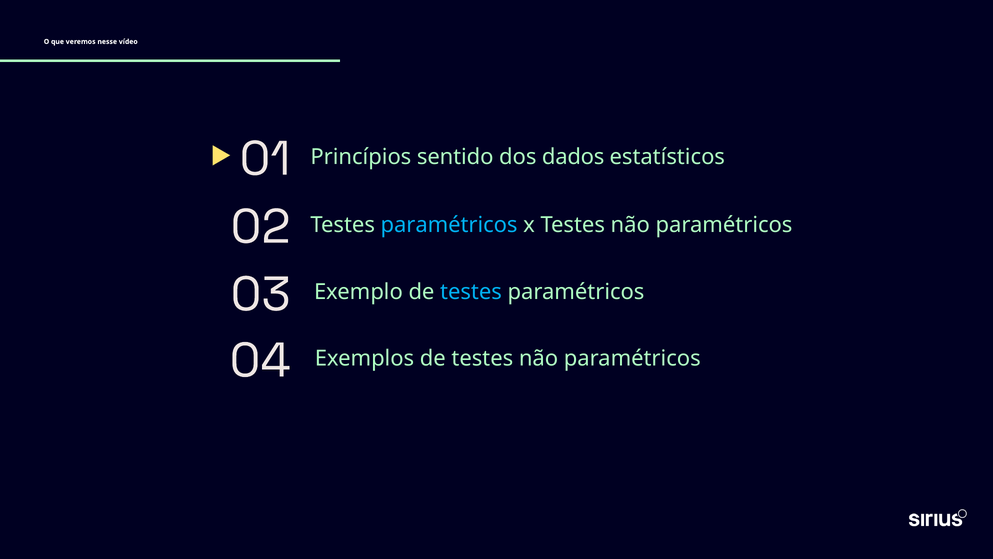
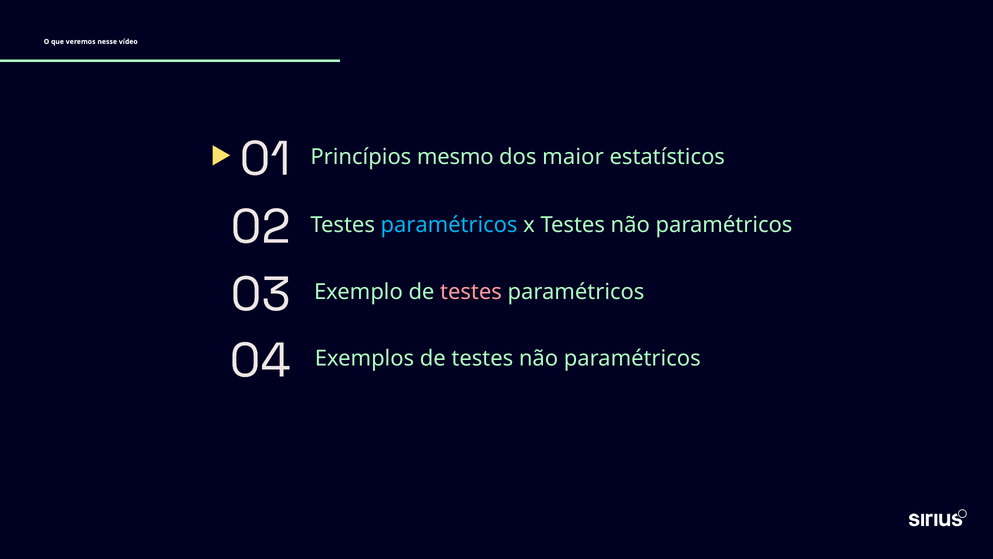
sentido: sentido -> mesmo
dados: dados -> maior
testes at (471, 292) colour: light blue -> pink
